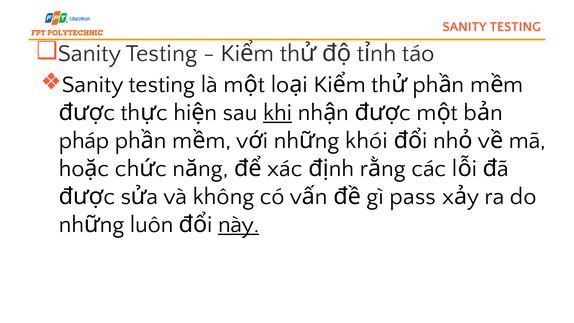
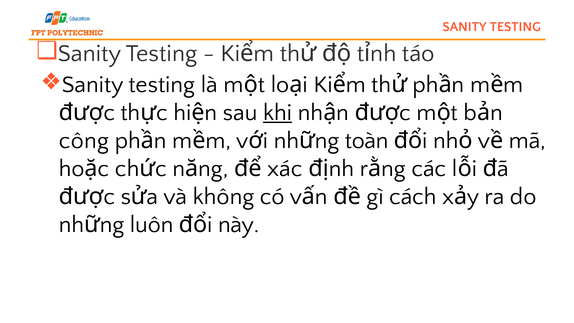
pháp: pháp -> công
khói: khói -> toàn
pass: pass -> cách
này underline: present -> none
